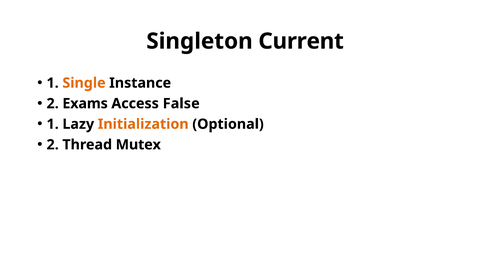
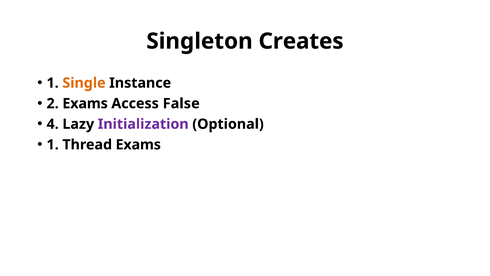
Current: Current -> Creates
1 at (53, 124): 1 -> 4
Initialization colour: orange -> purple
2 at (53, 144): 2 -> 1
Thread Mutex: Mutex -> Exams
